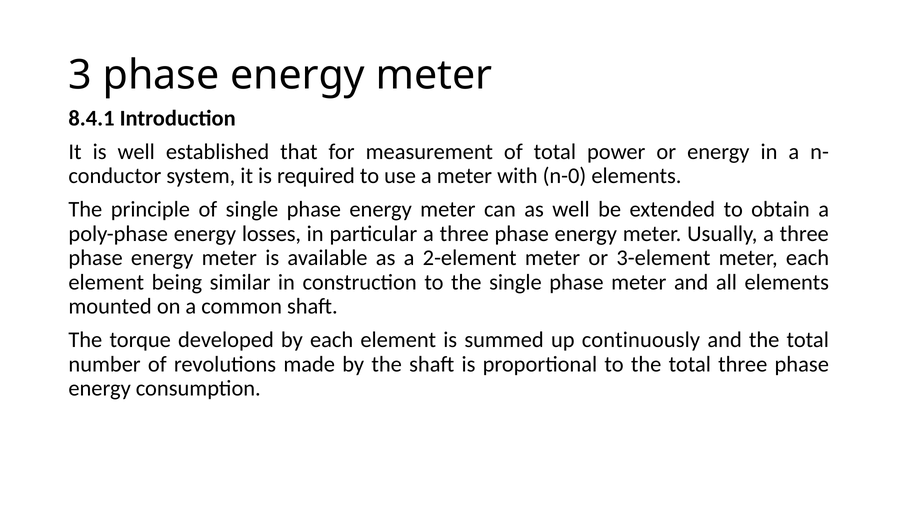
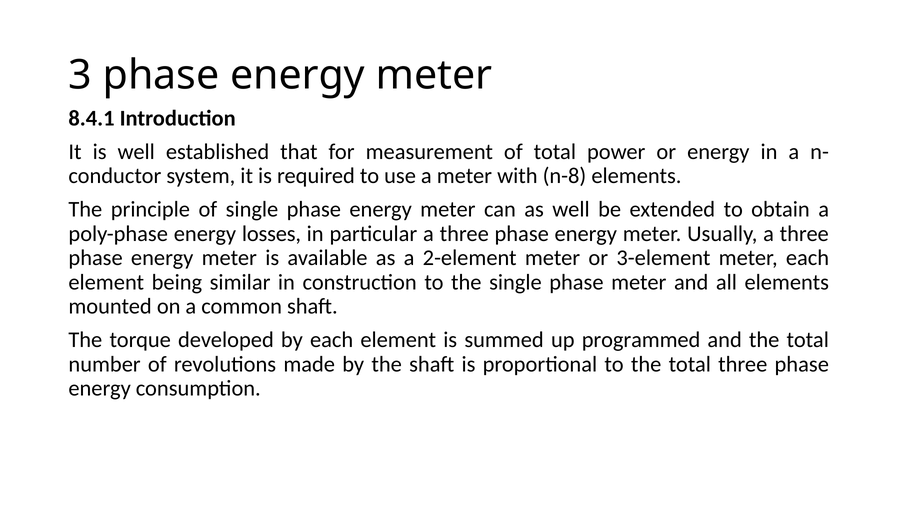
n-0: n-0 -> n-8
continuously: continuously -> programmed
